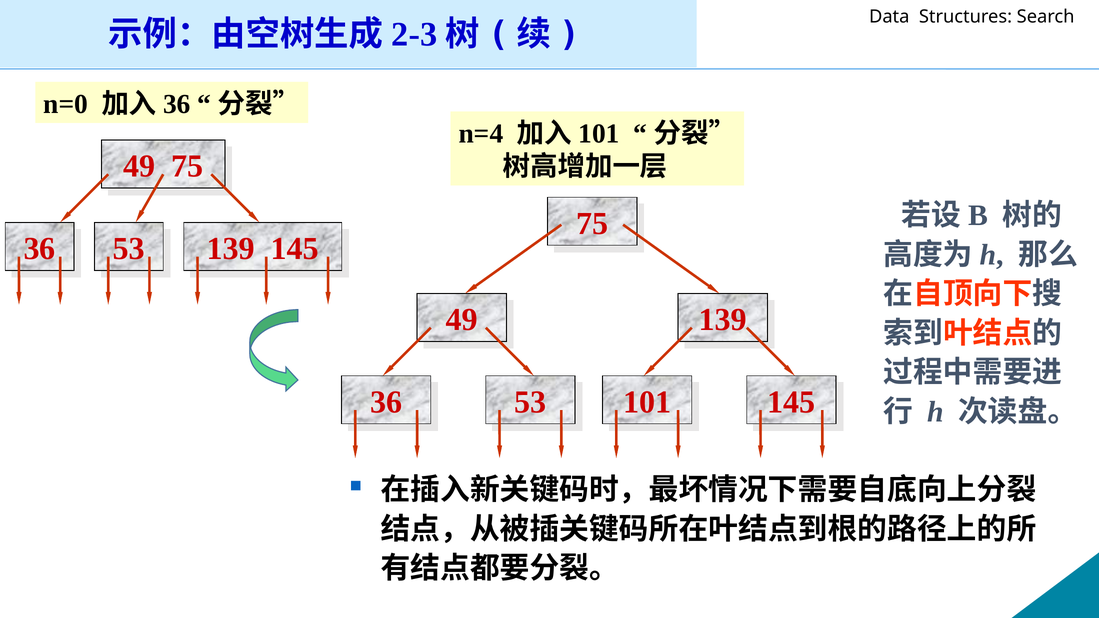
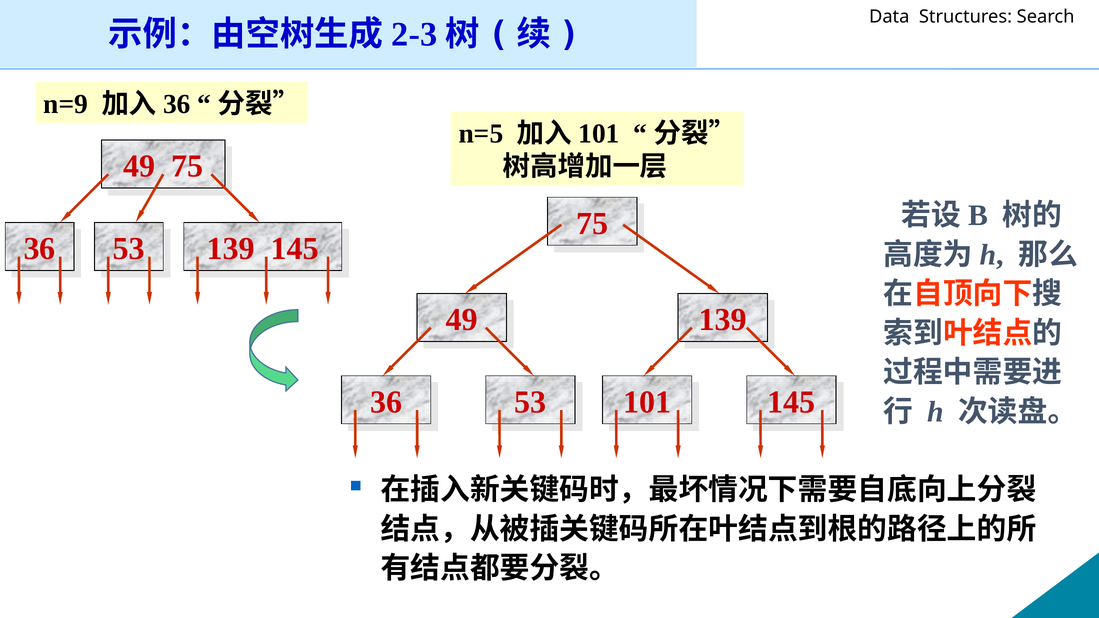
n=0: n=0 -> n=9
n=4: n=4 -> n=5
